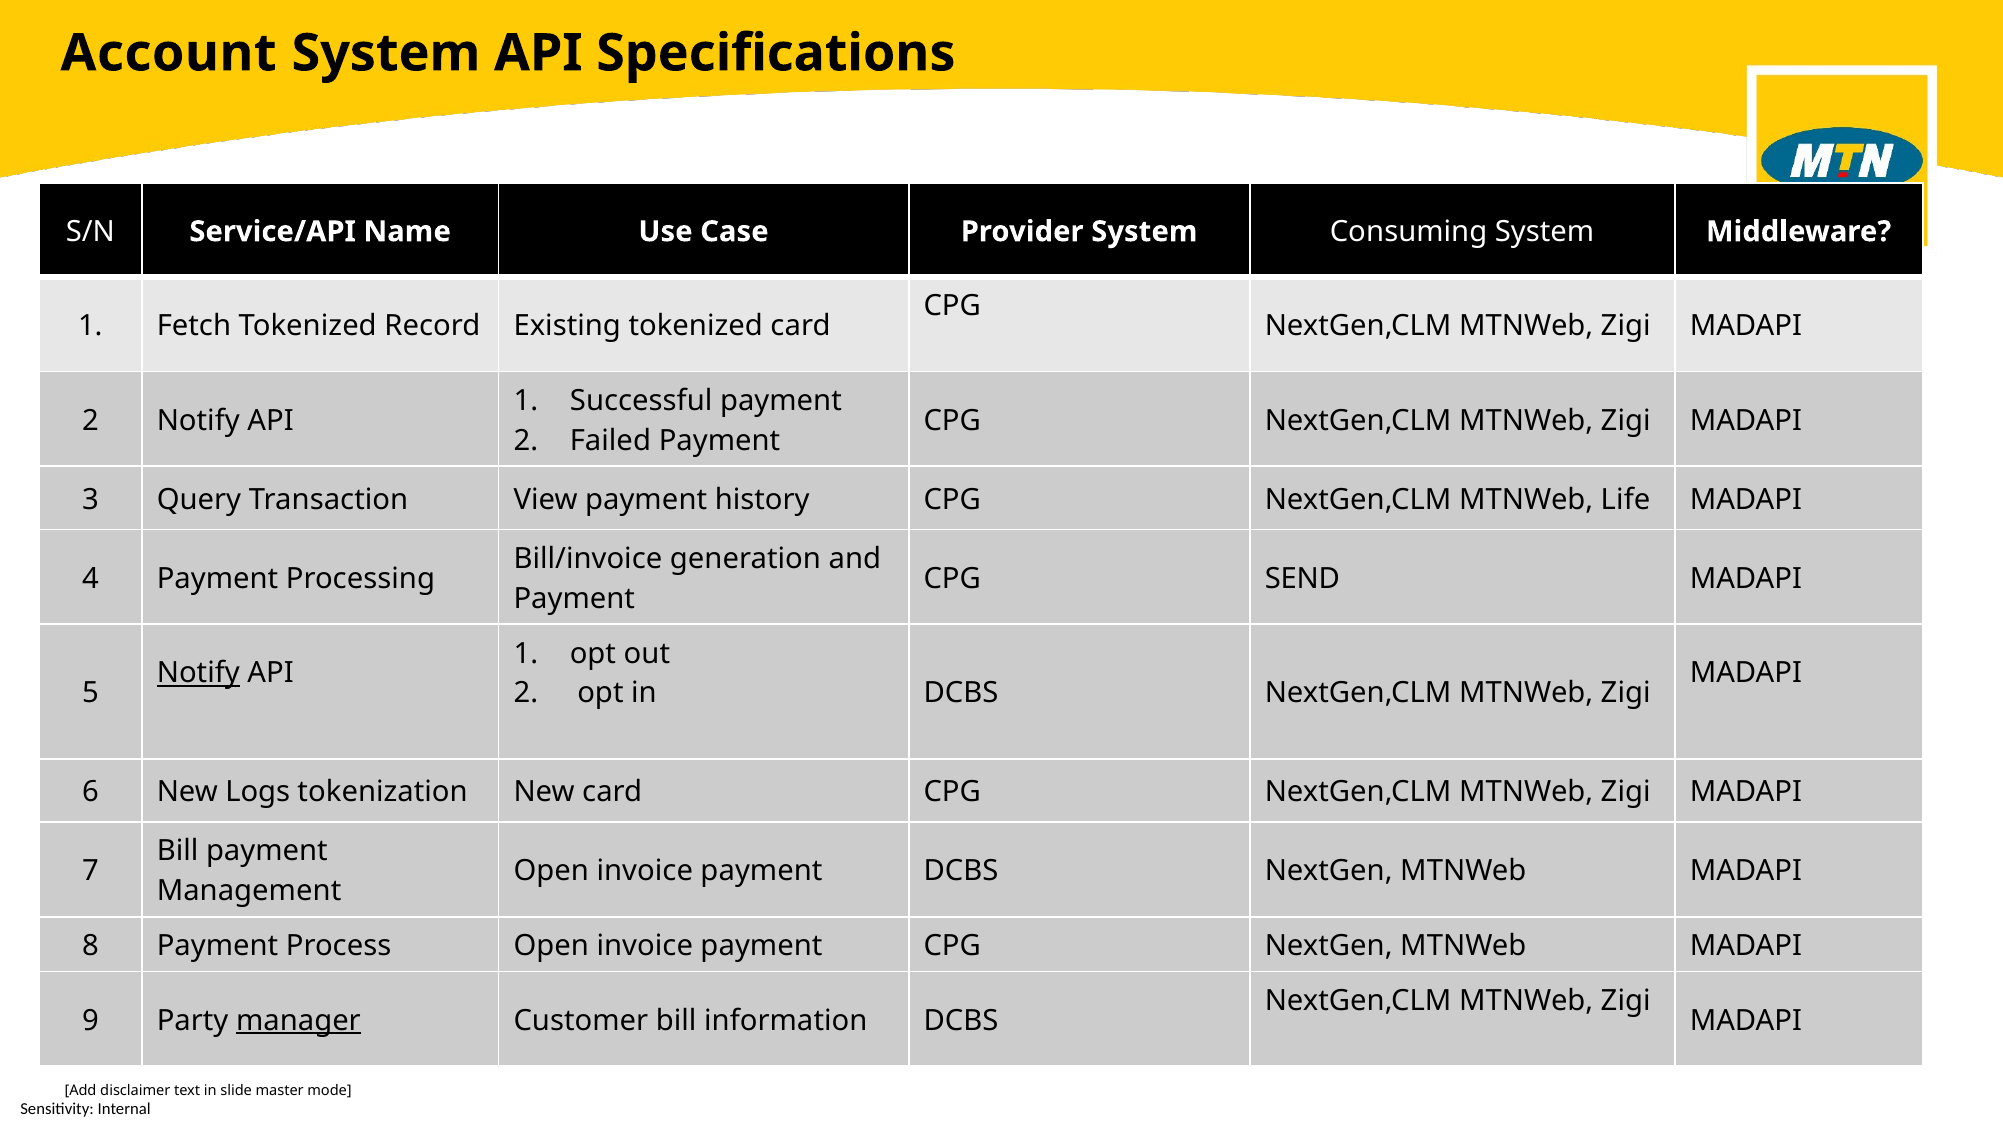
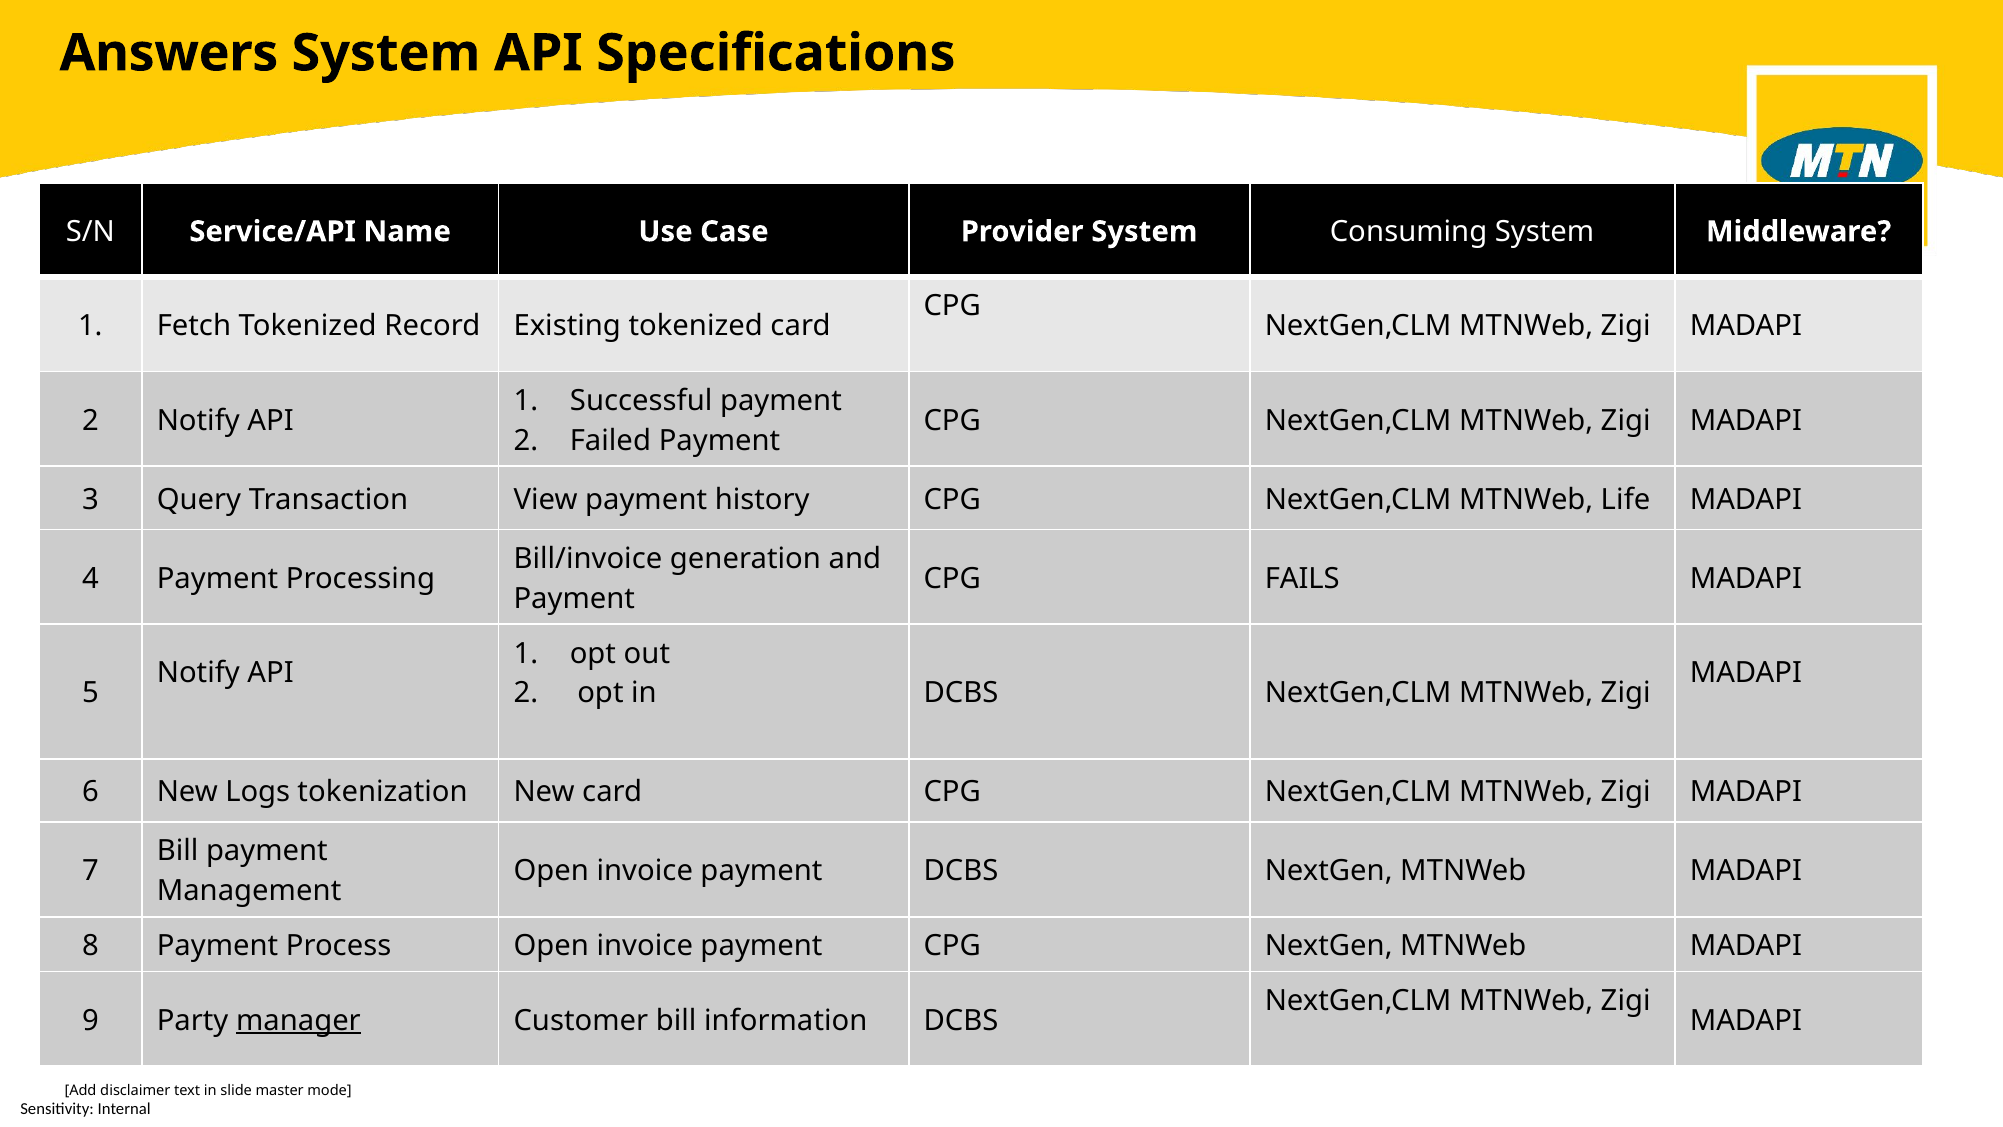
Account: Account -> Answers
SEND: SEND -> FAILS
Notify at (198, 673) underline: present -> none
